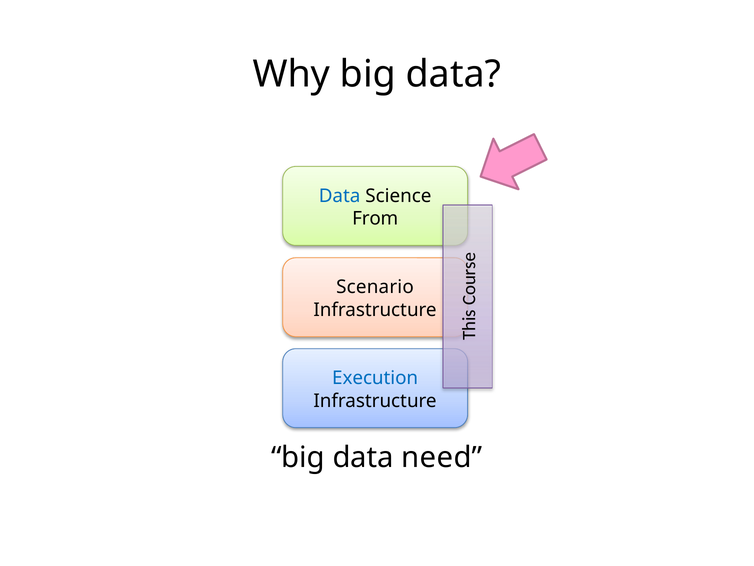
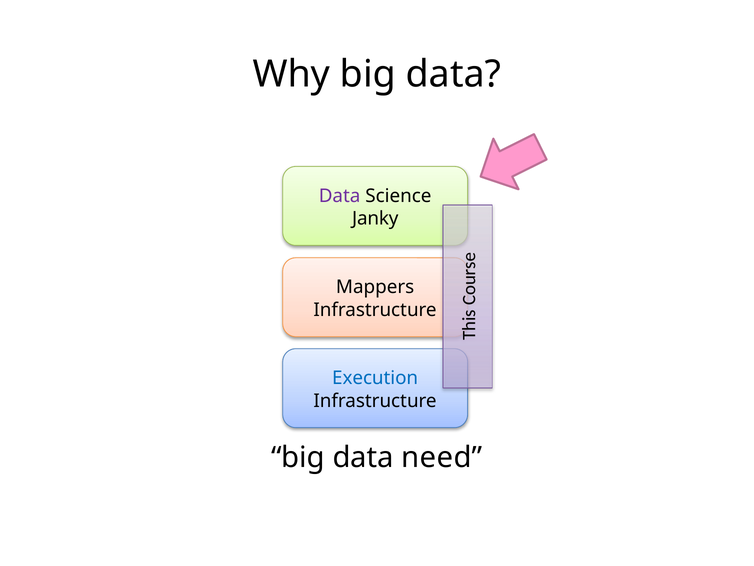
Data at (340, 196) colour: blue -> purple
From: From -> Janky
Scenario: Scenario -> Mappers
